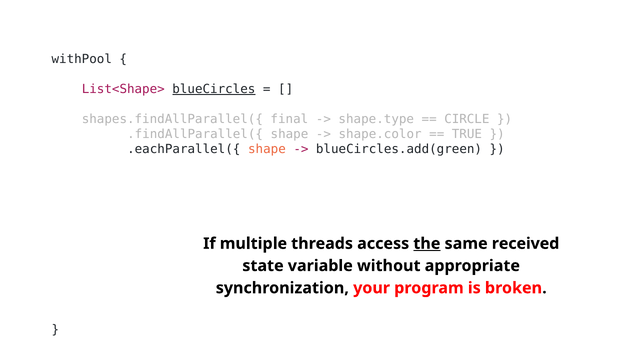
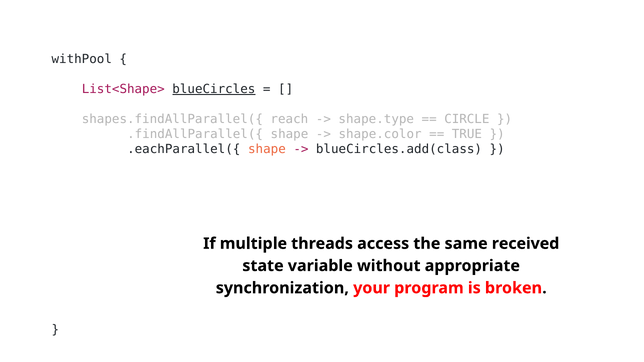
final: final -> reach
blueCircles.add(green: blueCircles.add(green -> blueCircles.add(class
the underline: present -> none
